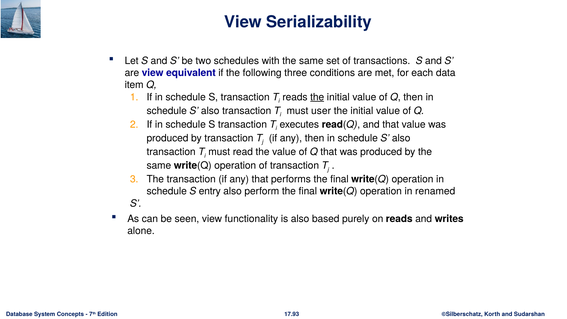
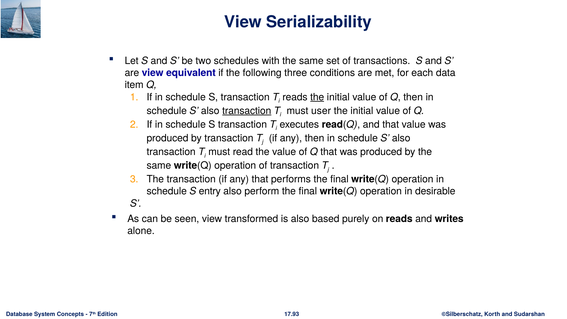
transaction at (247, 111) underline: none -> present
renamed: renamed -> desirable
functionality: functionality -> transformed
